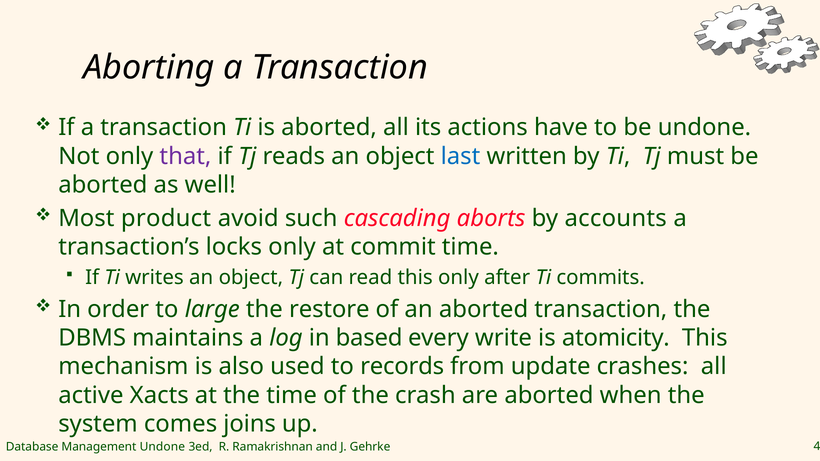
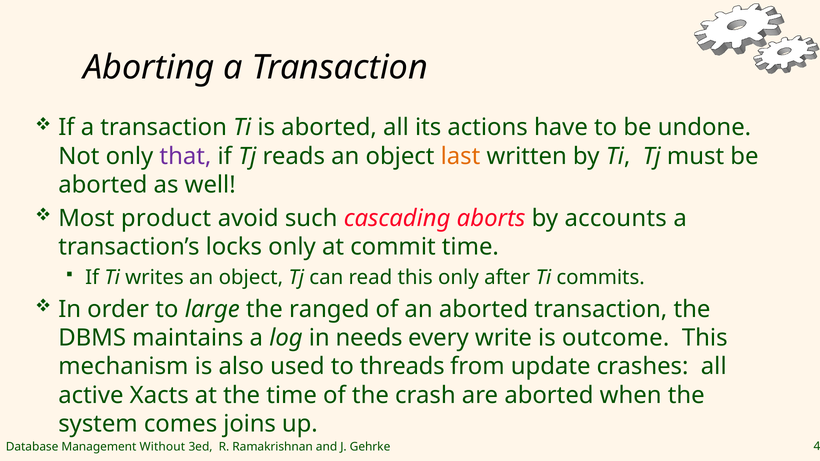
last colour: blue -> orange
restore: restore -> ranged
based: based -> needs
atomicity: atomicity -> outcome
records: records -> threads
Undone at (162, 447): Undone -> Without
